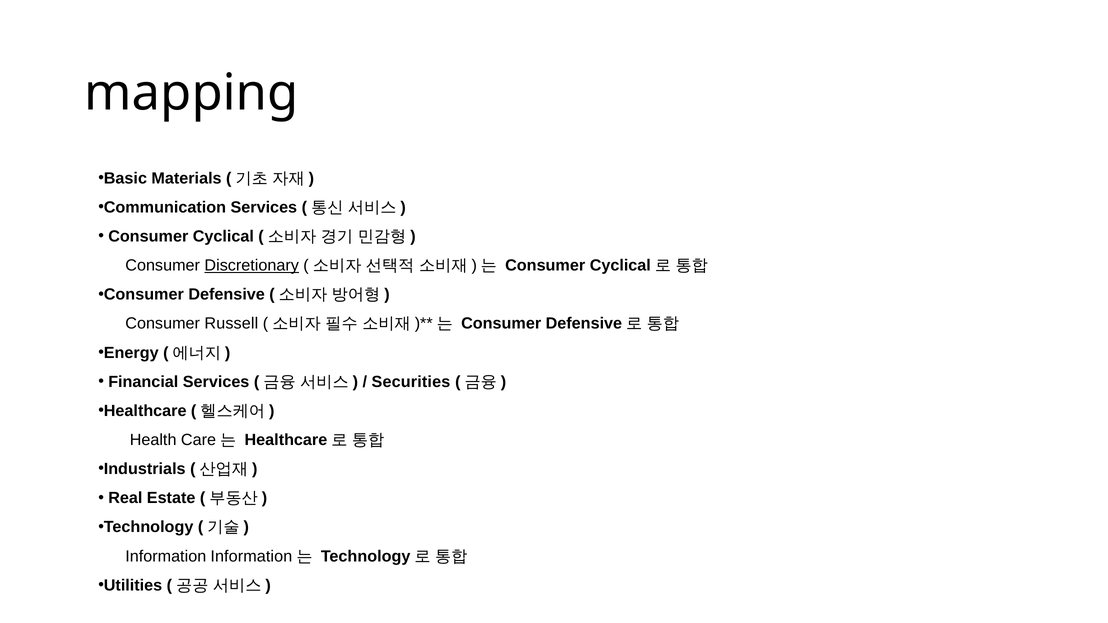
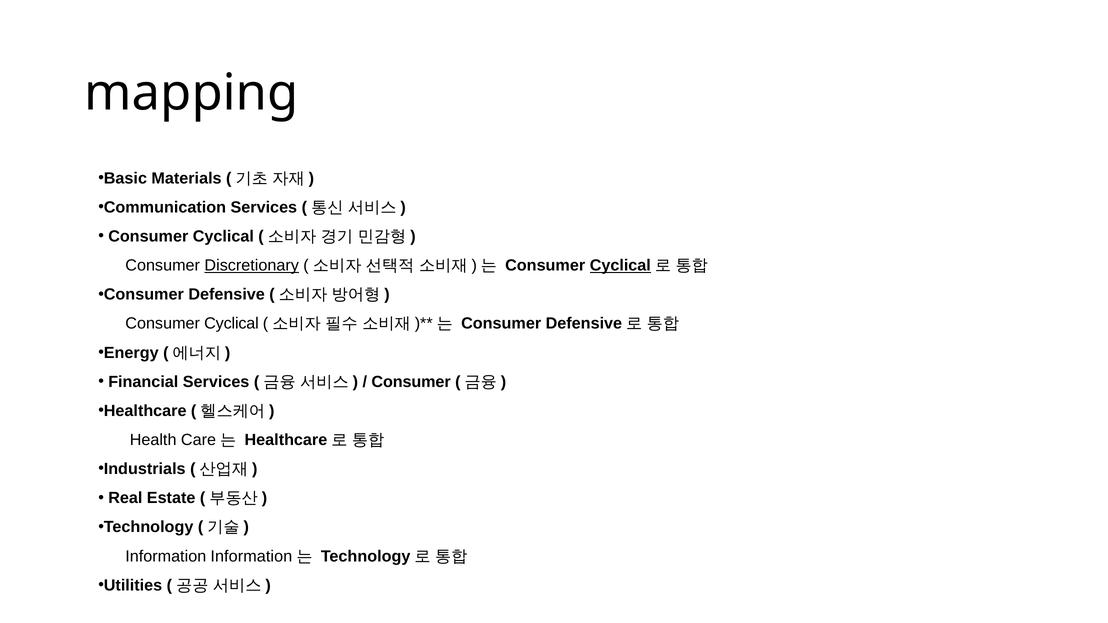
Cyclical at (620, 266) underline: none -> present
Russell at (231, 324): Russell -> Cyclical
Securities at (411, 382): Securities -> Consumer
